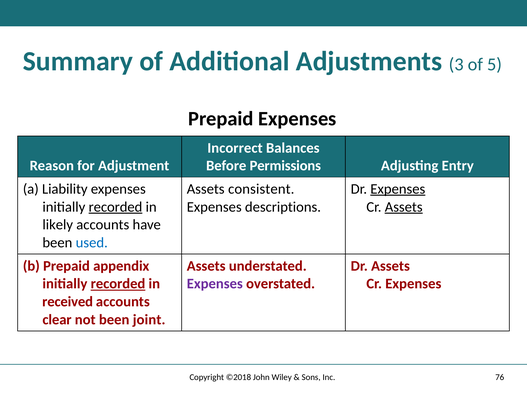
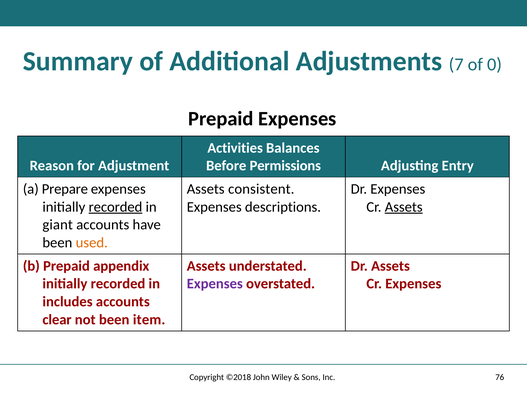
3: 3 -> 7
5: 5 -> 0
Incorrect: Incorrect -> Activities
Liability: Liability -> Prepare
Expenses at (398, 189) underline: present -> none
likely: likely -> giant
used colour: blue -> orange
recorded at (118, 284) underline: present -> none
received: received -> includes
joint: joint -> item
